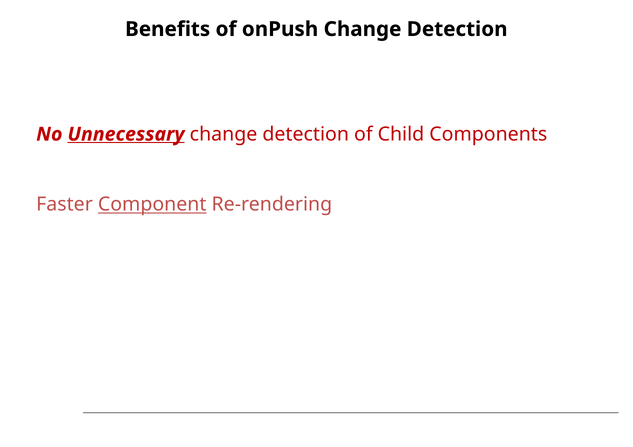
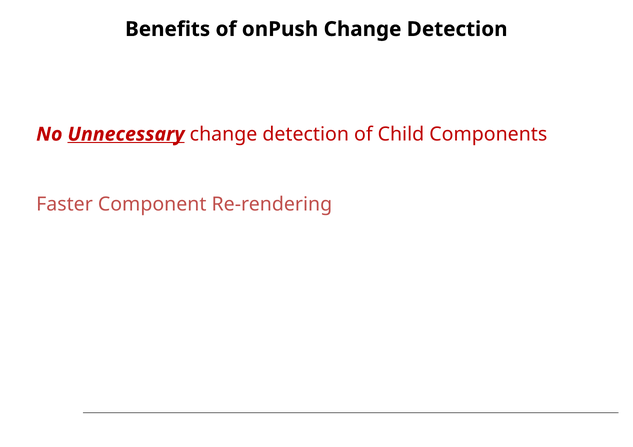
Component underline: present -> none
